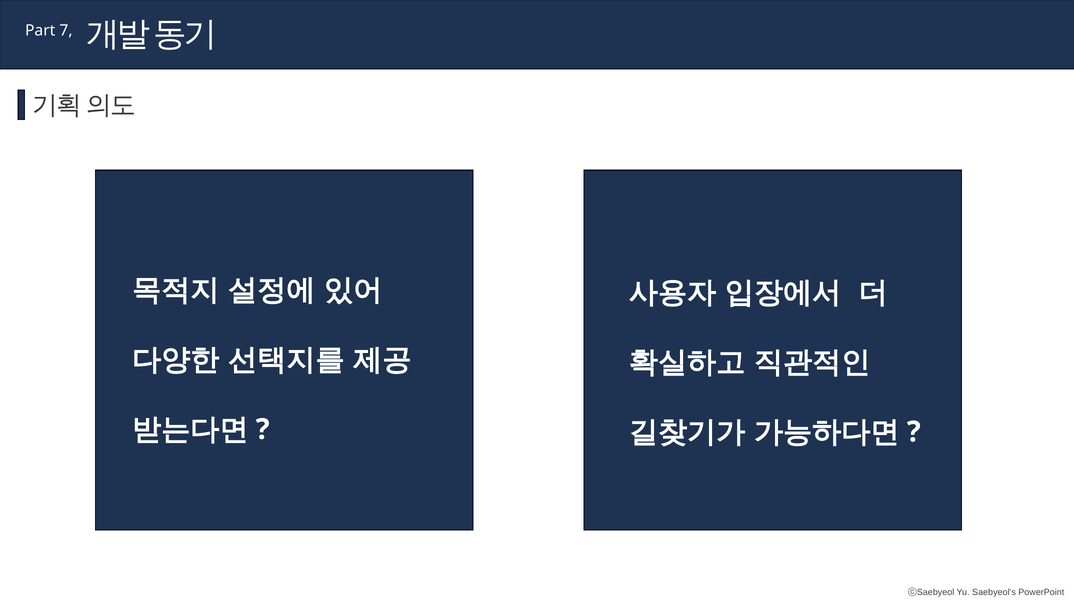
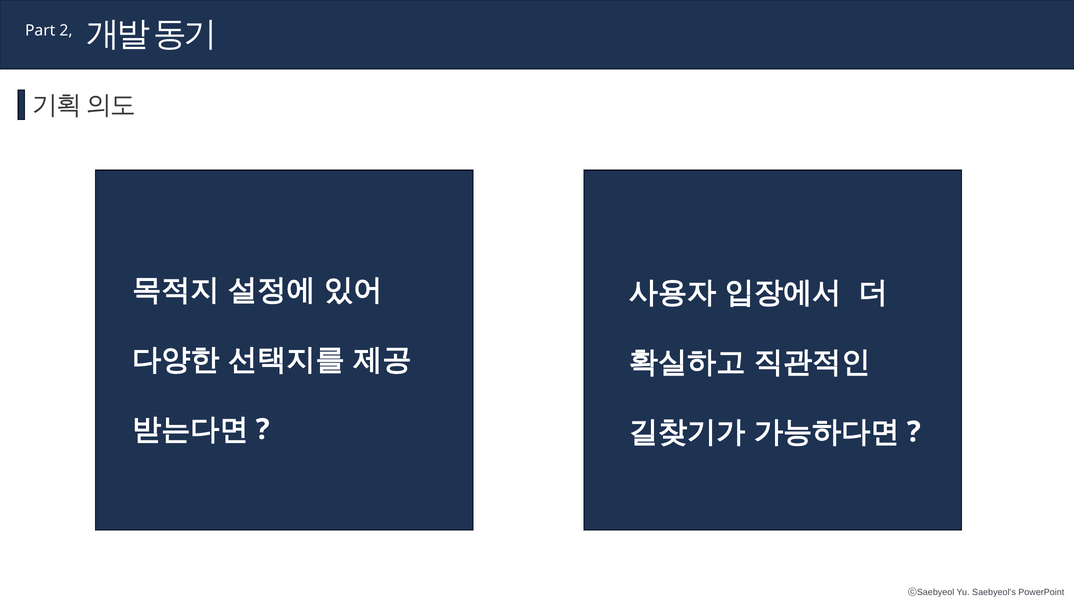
7: 7 -> 2
